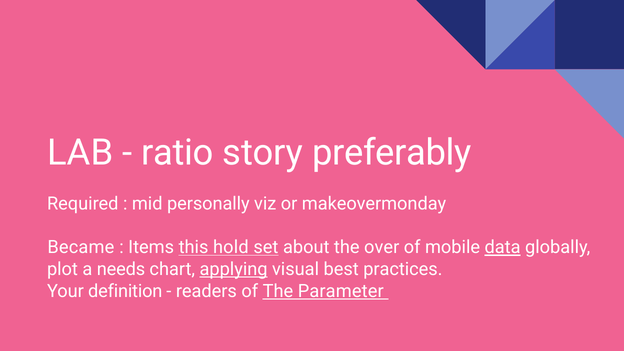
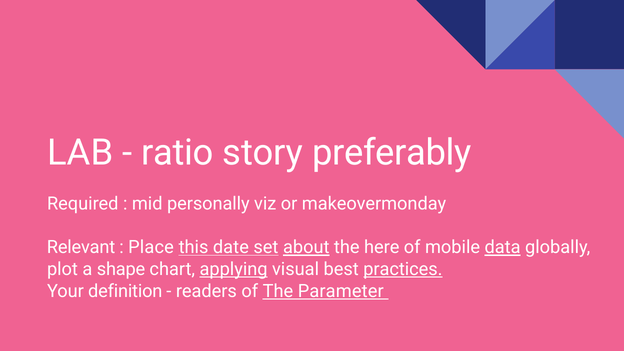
Became: Became -> Relevant
Items: Items -> Place
hold: hold -> date
about underline: none -> present
over: over -> here
needs: needs -> shape
practices underline: none -> present
